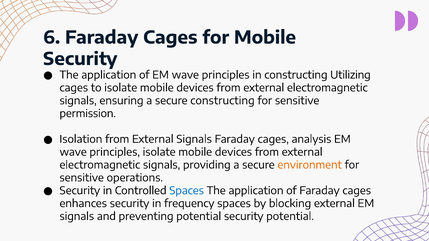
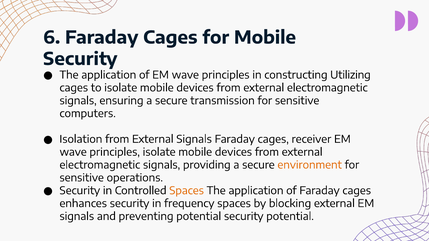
secure constructing: constructing -> transmission
permission: permission -> computers
analysis: analysis -> receiver
Spaces at (187, 191) colour: blue -> orange
